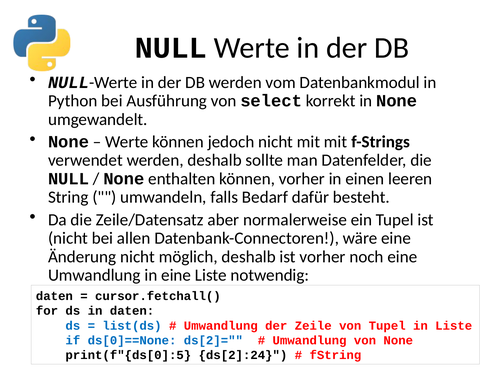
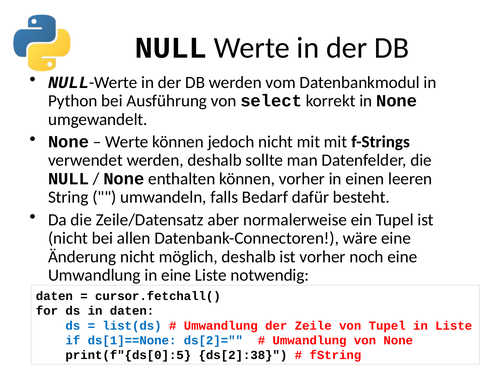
ds[0]==None: ds[0]==None -> ds[1]==None
ds[2]:24: ds[2]:24 -> ds[2]:38
